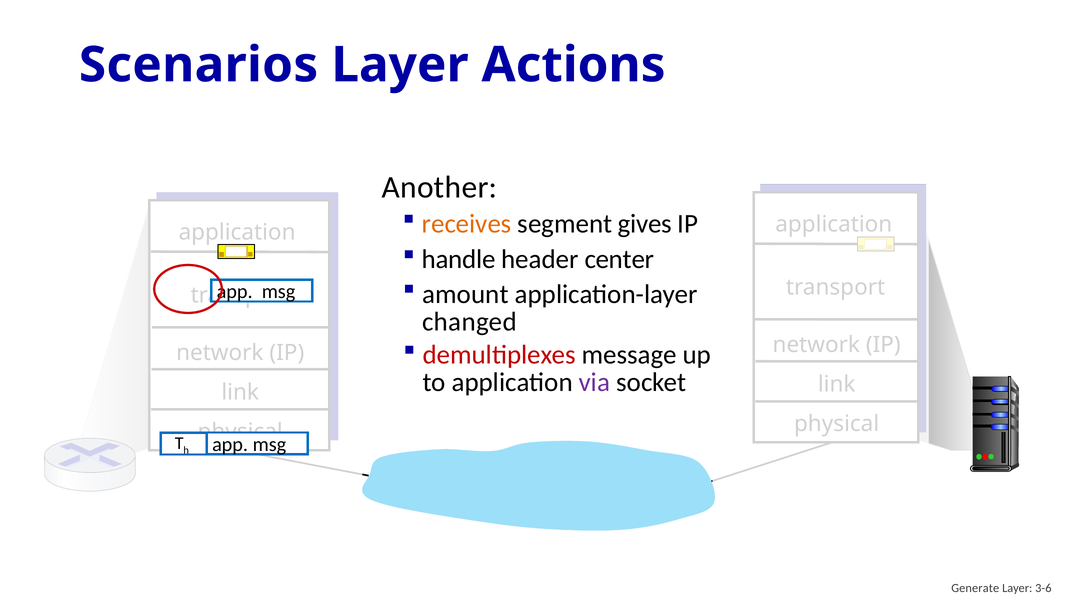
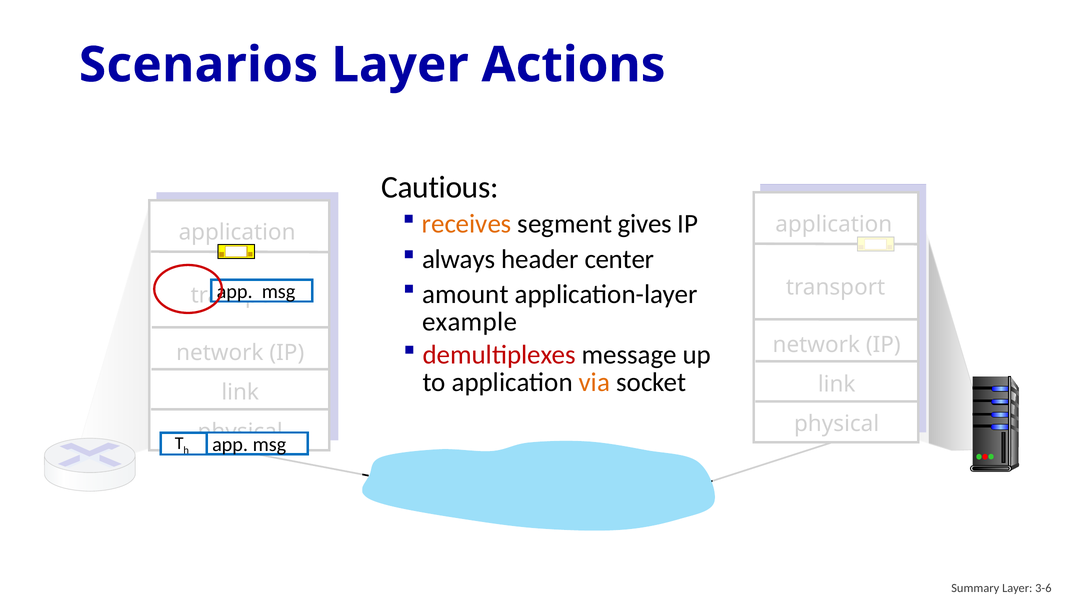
Another: Another -> Cautious
handle: handle -> always
changed: changed -> example
via colour: purple -> orange
Generate: Generate -> Summary
